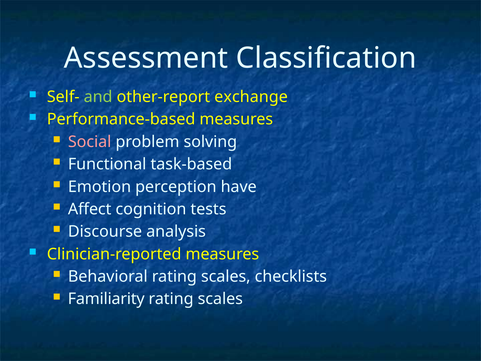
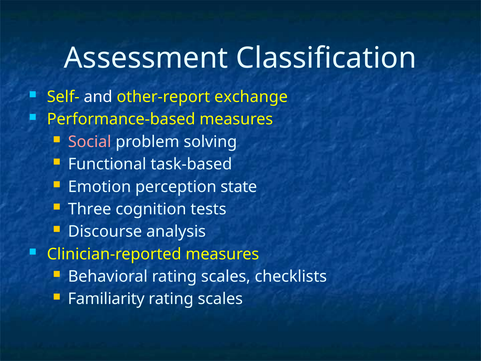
and colour: light green -> white
have: have -> state
Affect: Affect -> Three
